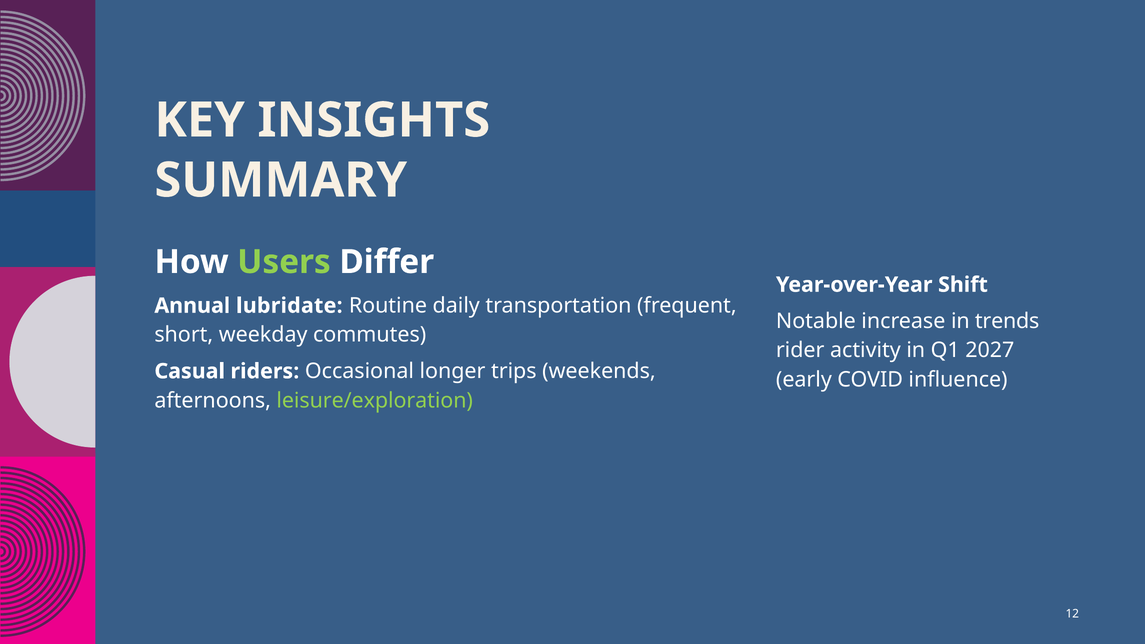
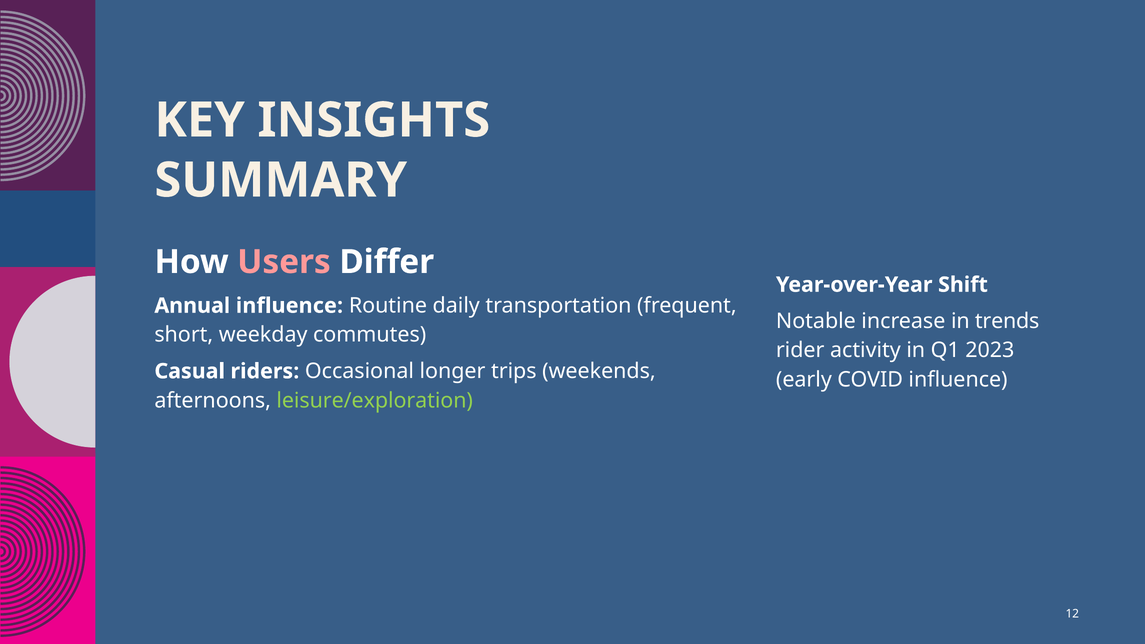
Users colour: light green -> pink
Annual lubridate: lubridate -> influence
2027: 2027 -> 2023
